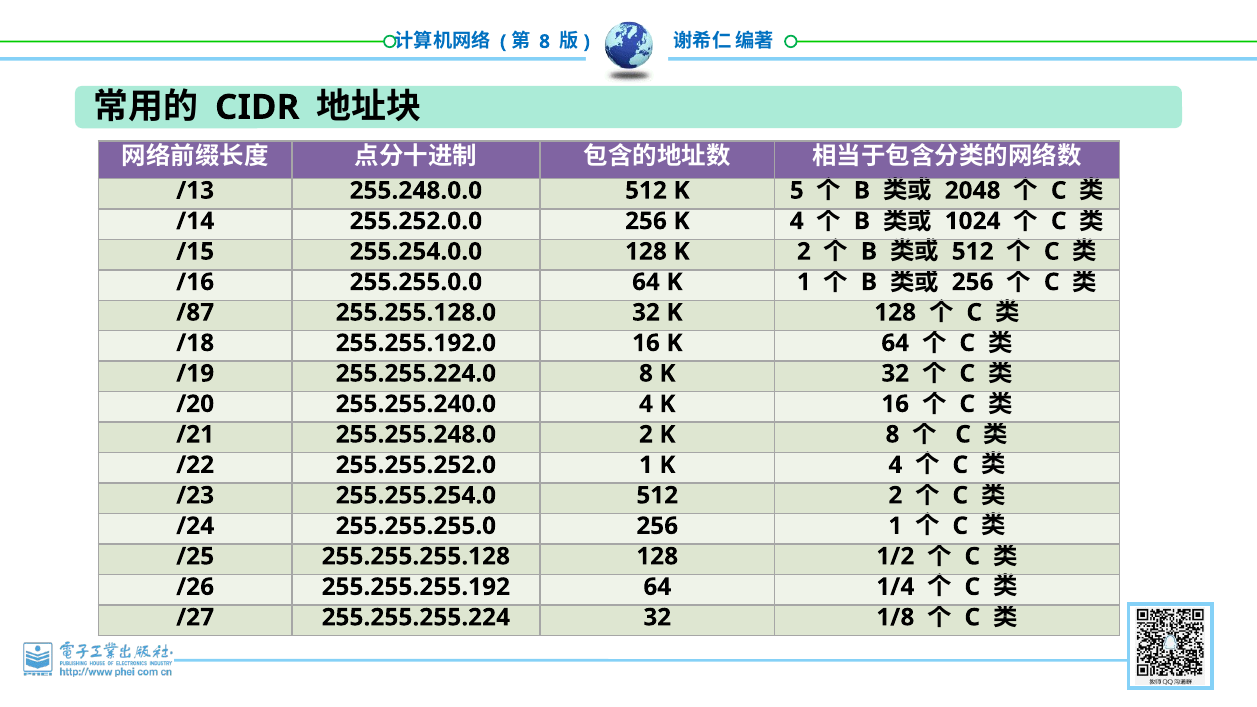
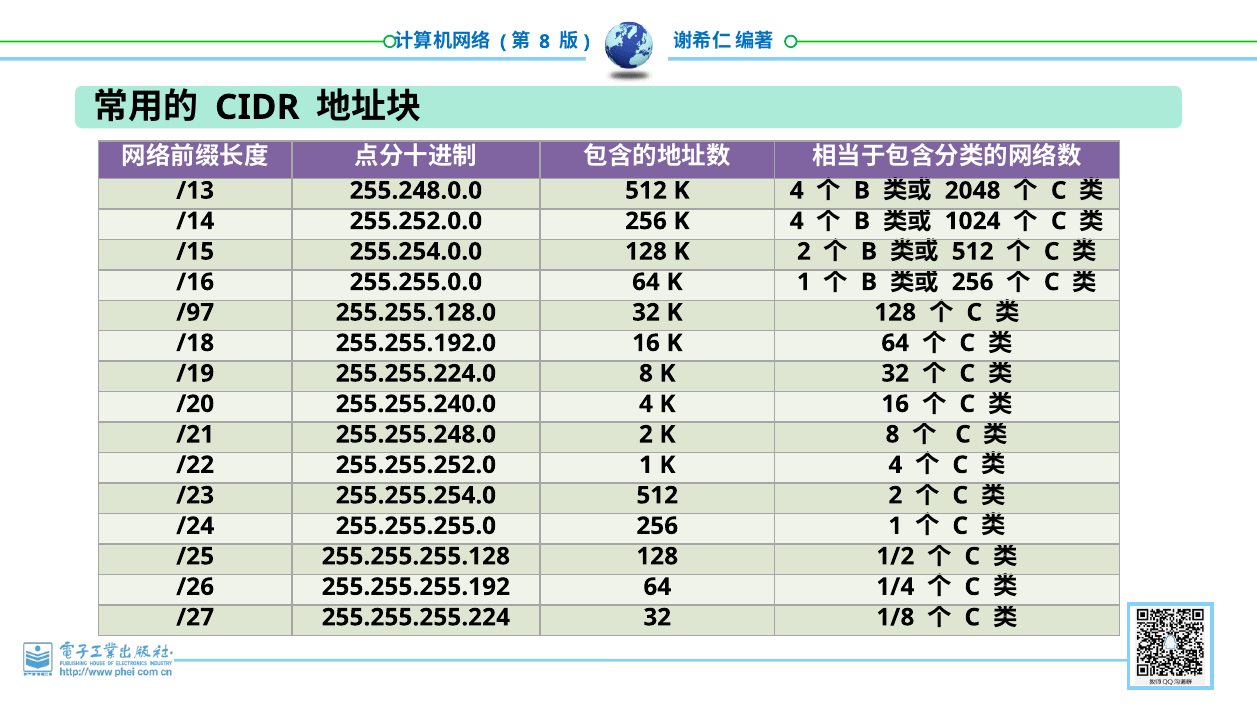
512 K 5: 5 -> 4
/87: /87 -> /97
